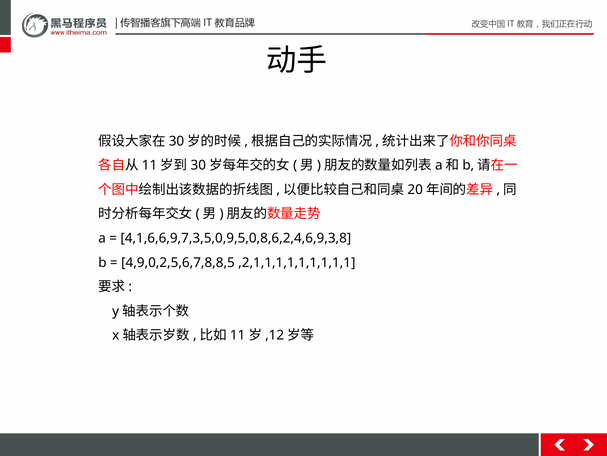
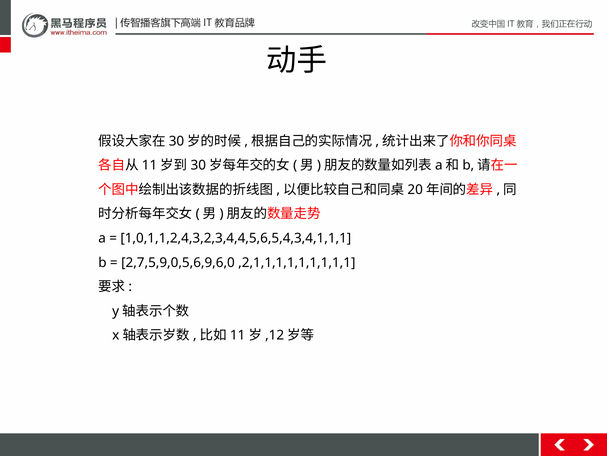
4,1,6,6,9,7,3,5,0,9,5,0,8,6,2,4,6,9,3,8: 4,1,6,6,9,7,3,5,0,9,5,0,8,6,2,4,6,9,3,8 -> 1,0,1,1,2,4,3,2,3,4,4,5,6,5,4,3,4,1,1,1
4,9,0,2,5,6,7,8,8,5: 4,9,0,2,5,6,7,8,8,5 -> 2,7,5,9,0,5,6,9,6,0
